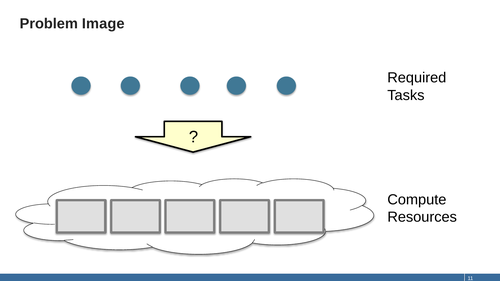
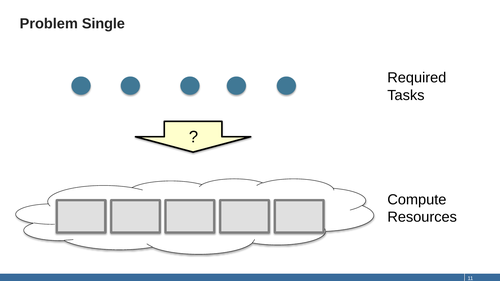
Image: Image -> Single
